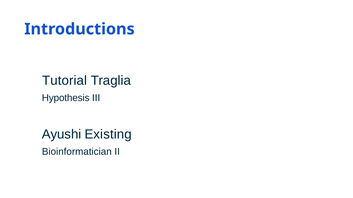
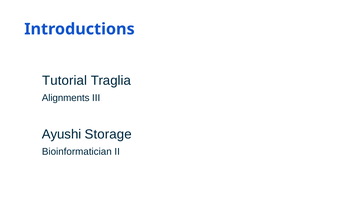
Hypothesis: Hypothesis -> Alignments
Existing: Existing -> Storage
